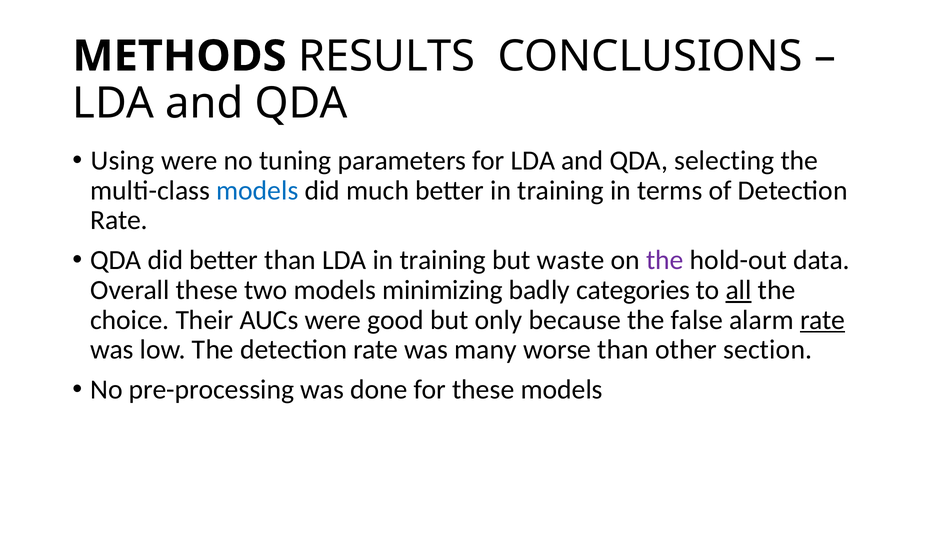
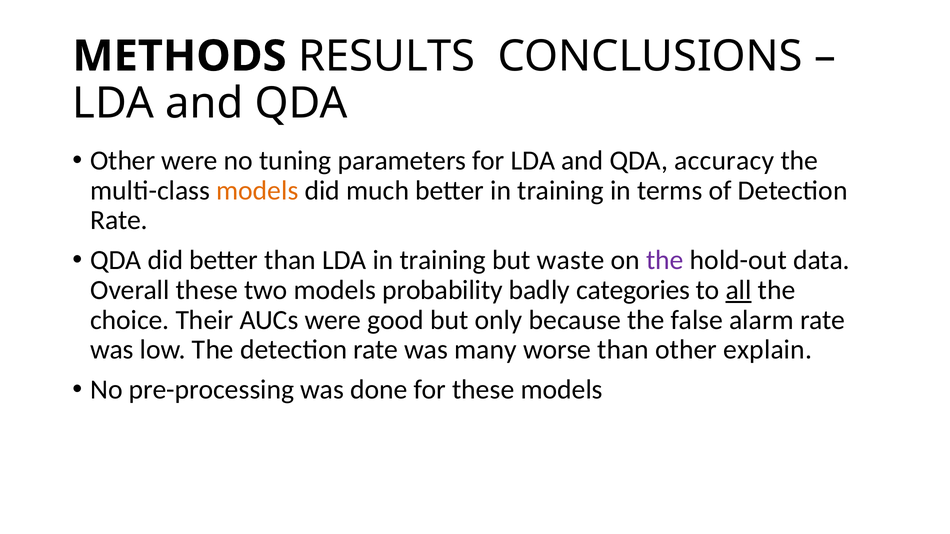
Using at (123, 161): Using -> Other
selecting: selecting -> accuracy
models at (257, 191) colour: blue -> orange
minimizing: minimizing -> probability
rate at (823, 320) underline: present -> none
section: section -> explain
